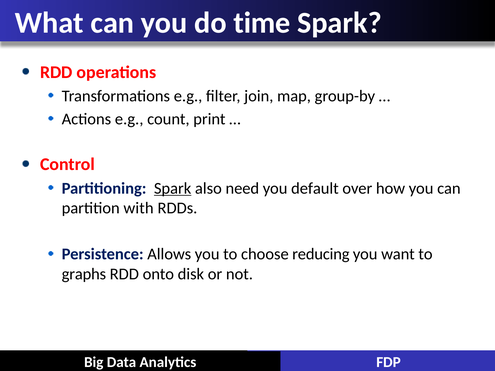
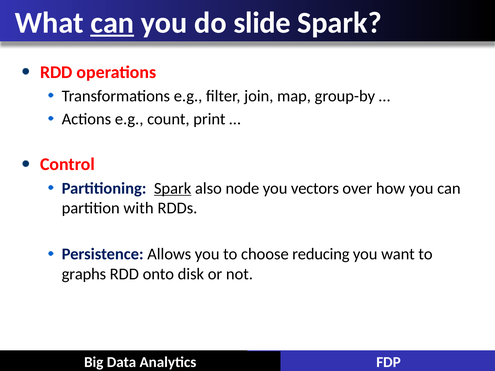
can at (112, 23) underline: none -> present
time: time -> slide
need: need -> node
default: default -> vectors
